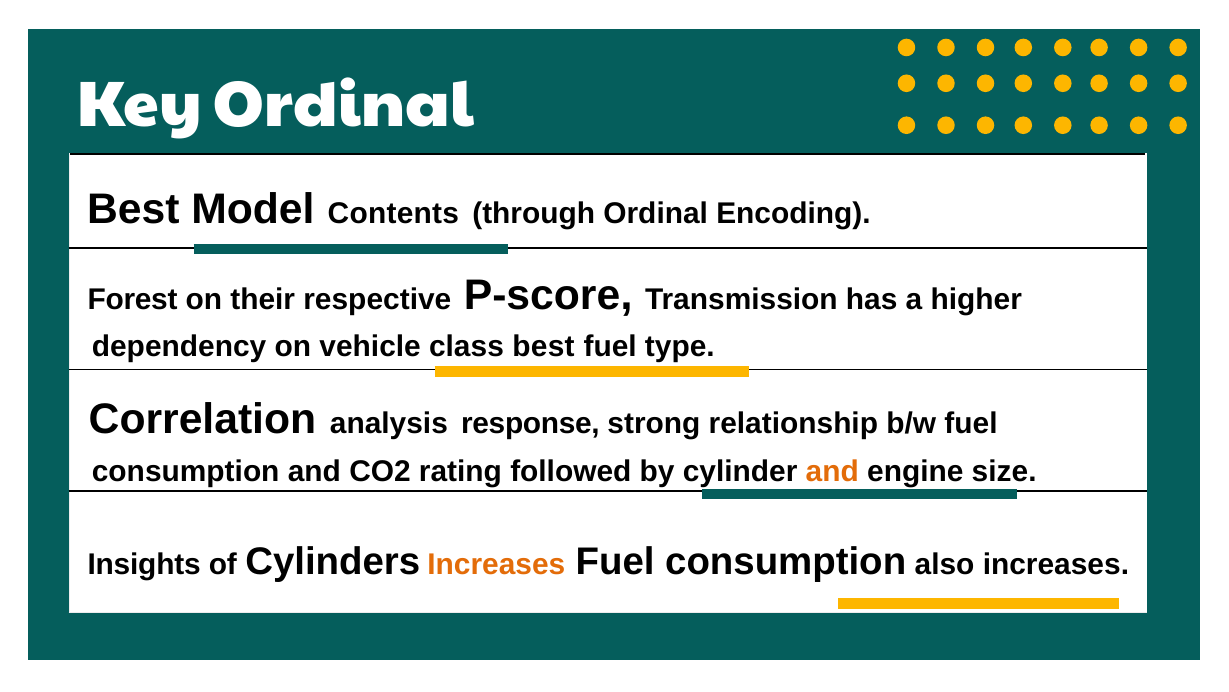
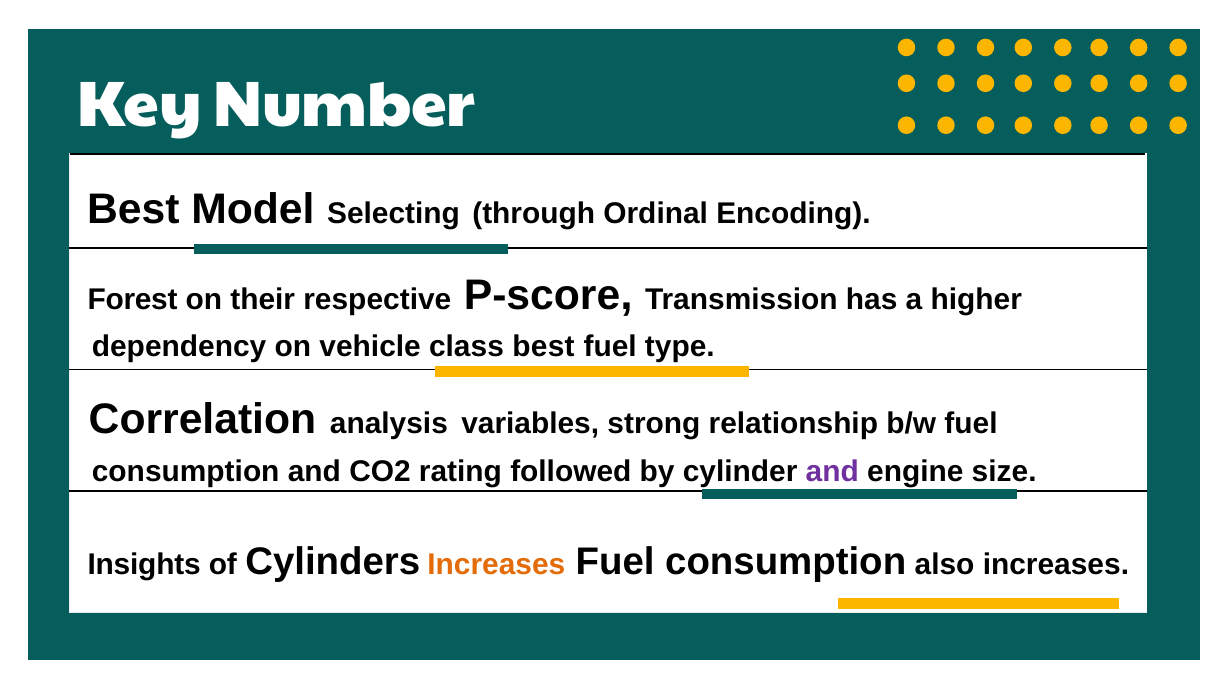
Key Ordinal: Ordinal -> Number
Contents: Contents -> Selecting
response: response -> variables
and at (832, 471) colour: orange -> purple
